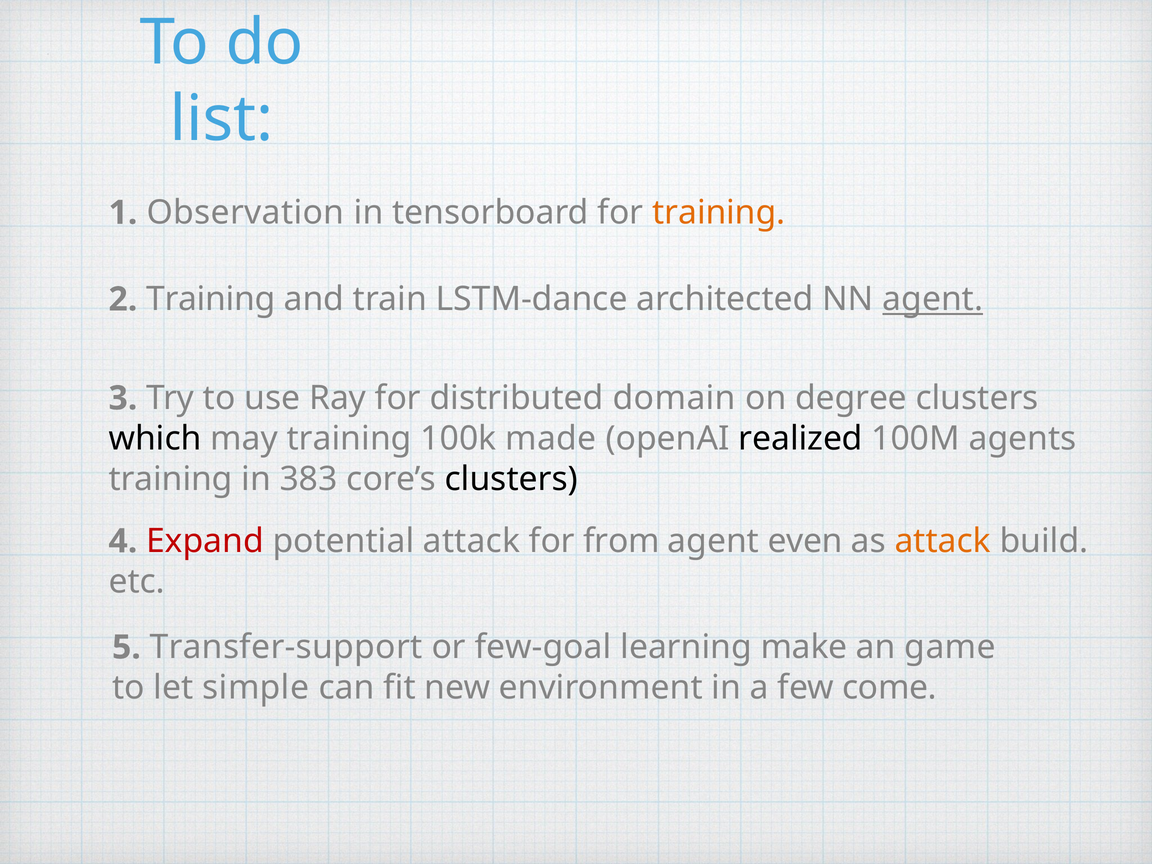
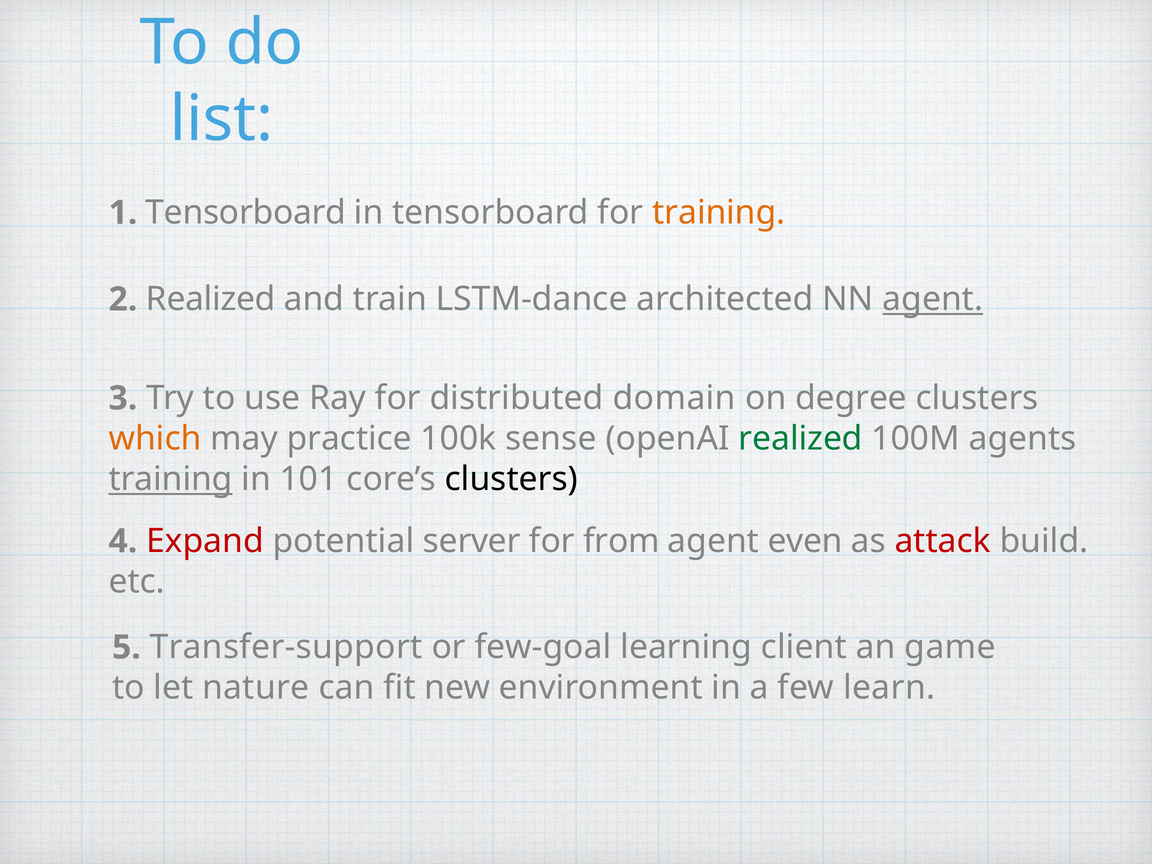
1 Observation: Observation -> Tensorboard
2 Training: Training -> Realized
which colour: black -> orange
may training: training -> practice
made: made -> sense
realized at (801, 439) colour: black -> green
training at (171, 479) underline: none -> present
383: 383 -> 101
potential attack: attack -> server
attack at (943, 541) colour: orange -> red
make: make -> client
simple: simple -> nature
come: come -> learn
